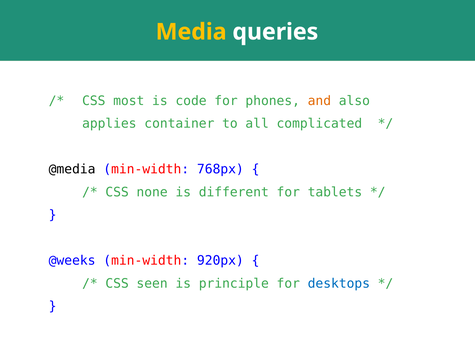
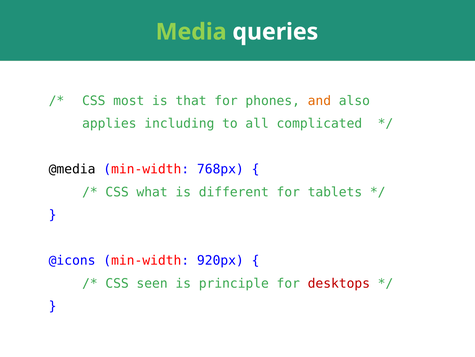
Media colour: yellow -> light green
code: code -> that
container: container -> including
none: none -> what
@weeks: @weeks -> @icons
desktops colour: blue -> red
